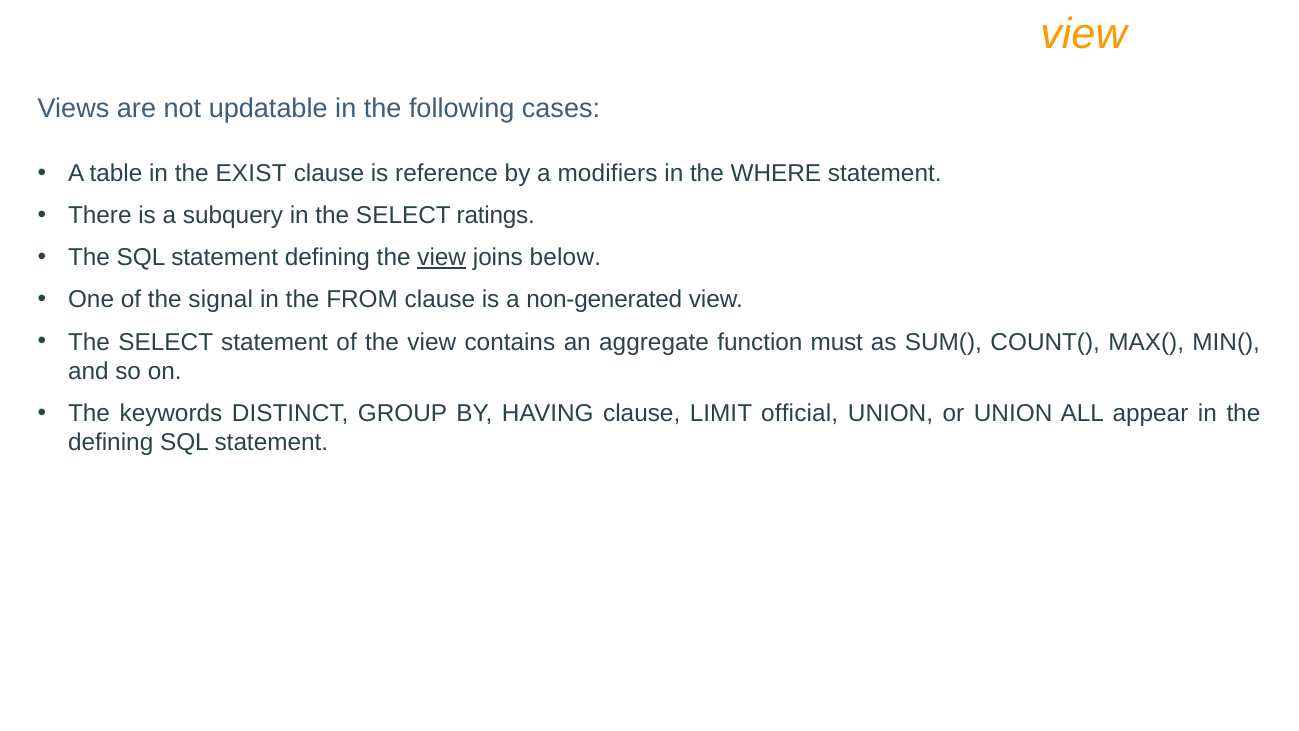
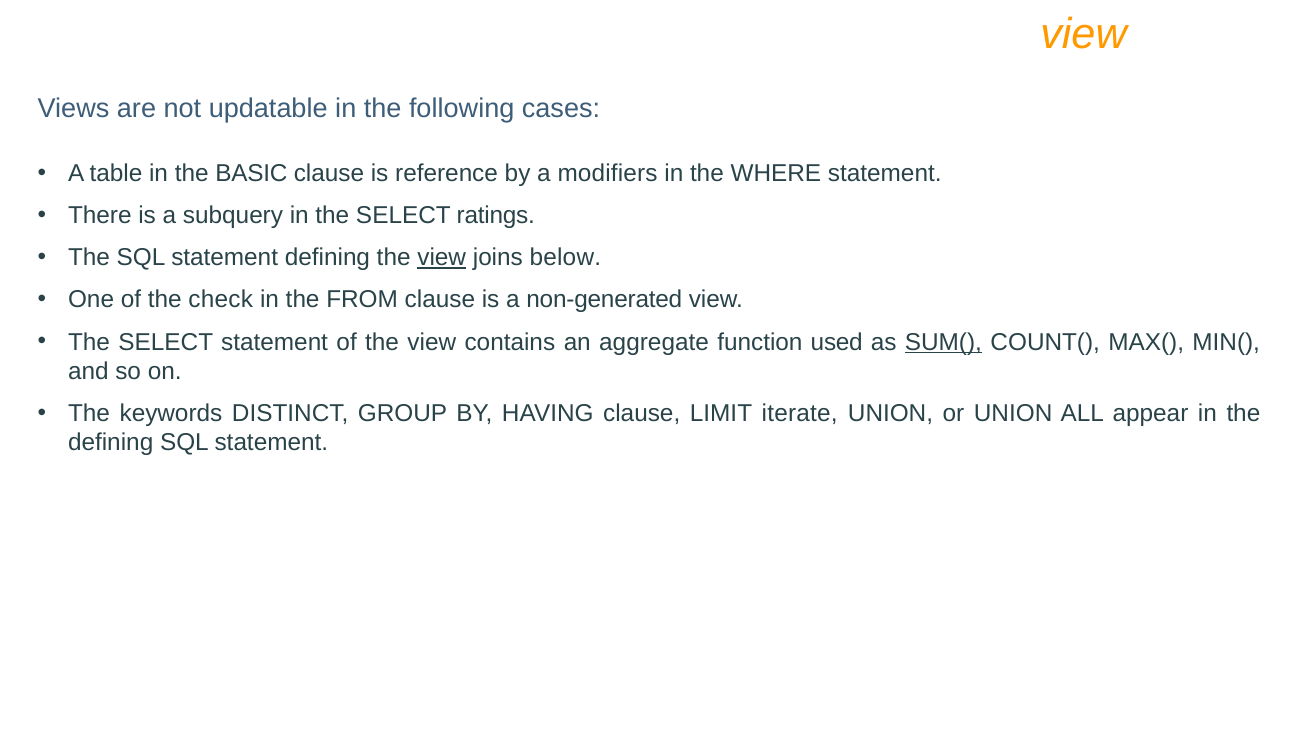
EXIST: EXIST -> BASIC
signal: signal -> check
must: must -> used
SUM( underline: none -> present
official: official -> iterate
